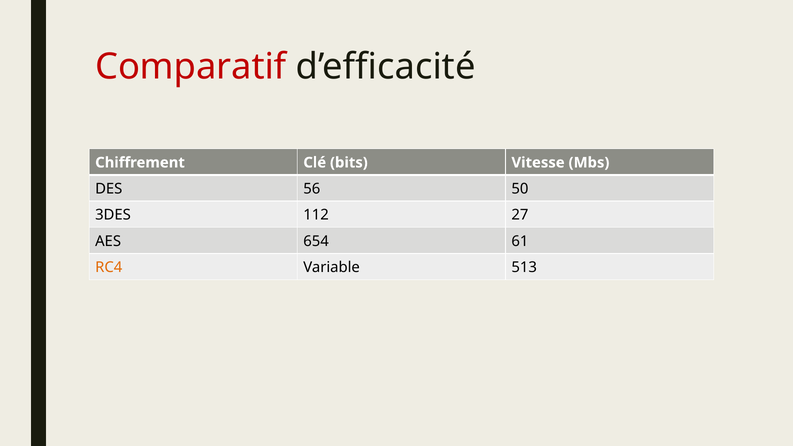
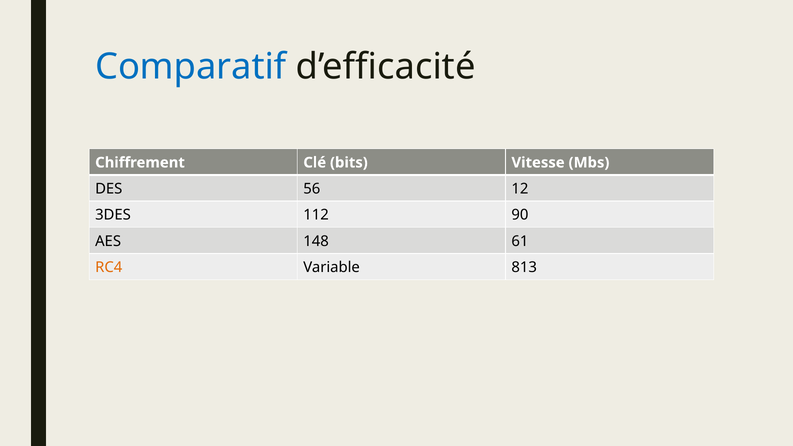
Comparatif colour: red -> blue
50: 50 -> 12
27: 27 -> 90
654: 654 -> 148
513: 513 -> 813
